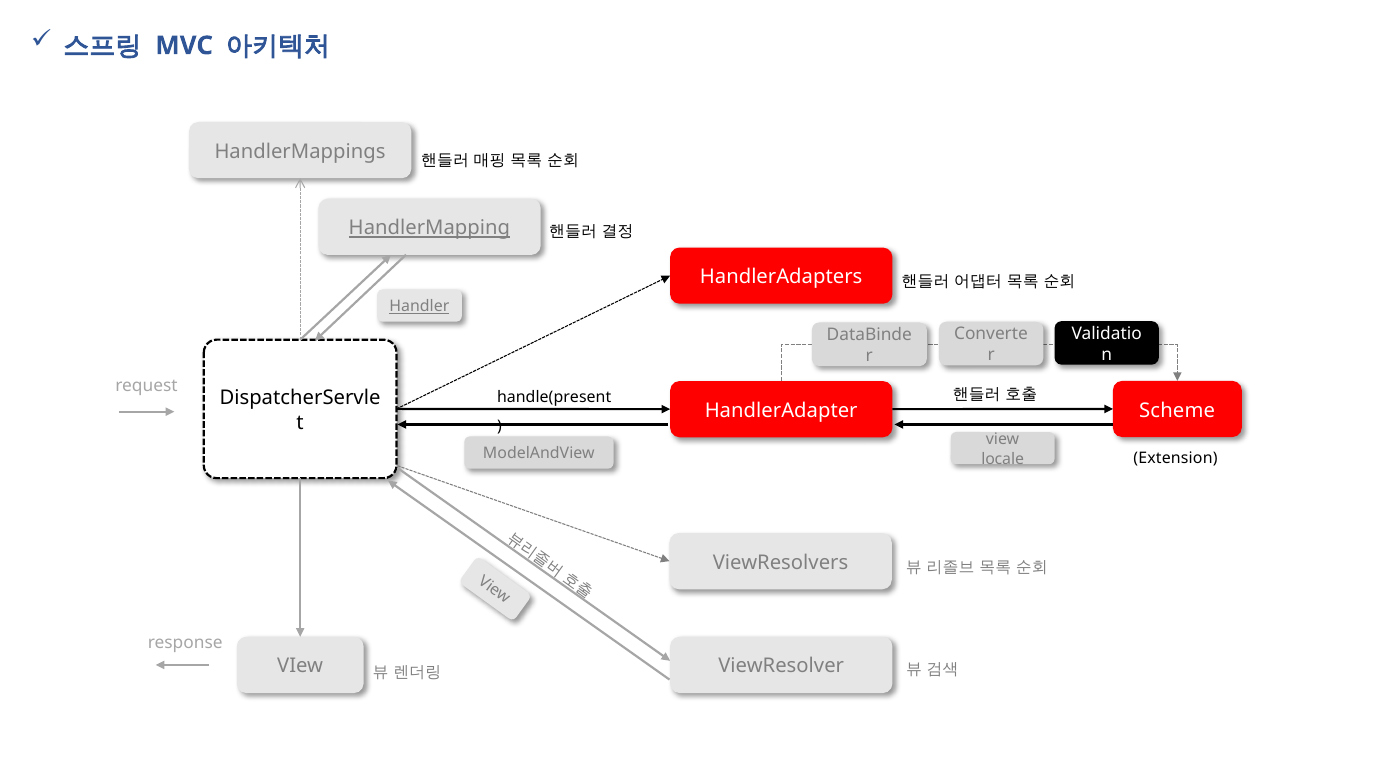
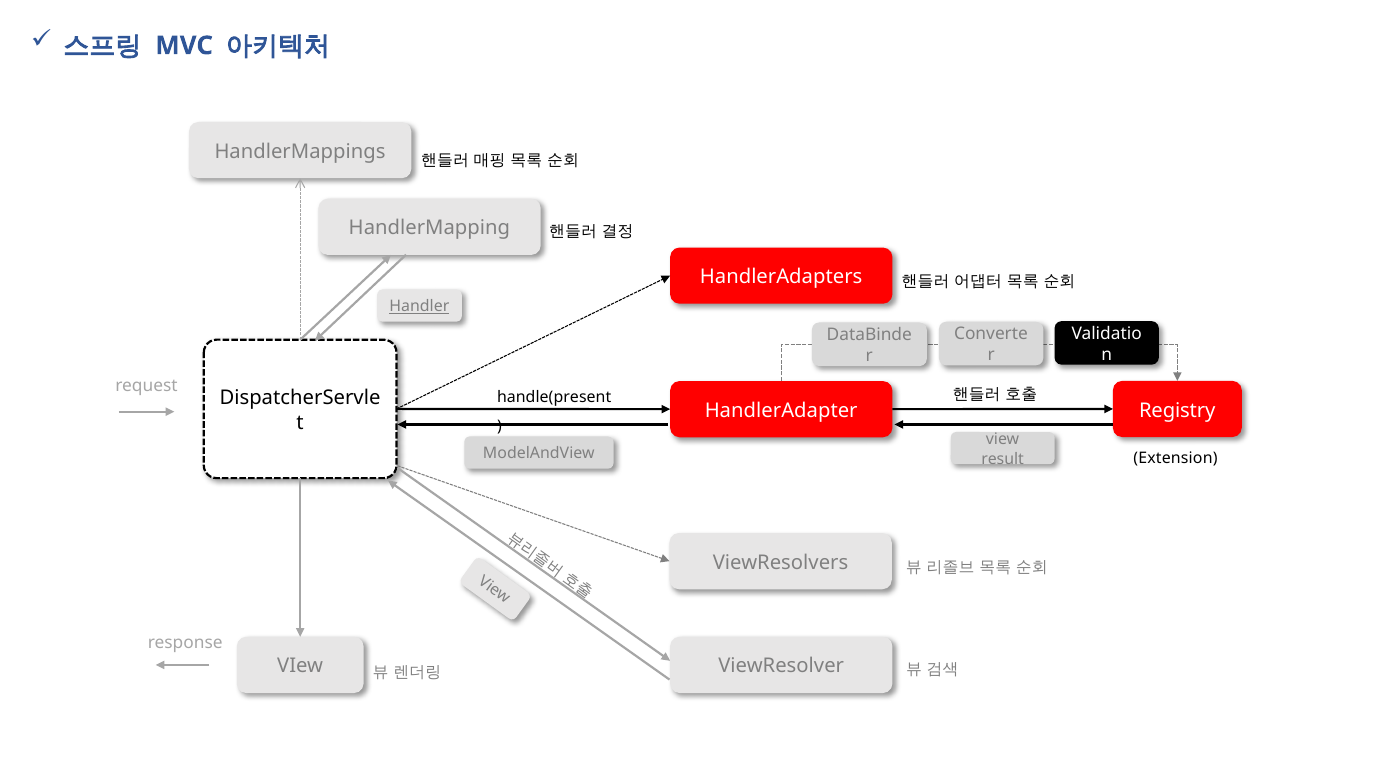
HandlerMapping underline: present -> none
Scheme: Scheme -> Registry
locale: locale -> result
